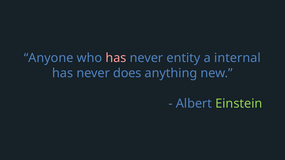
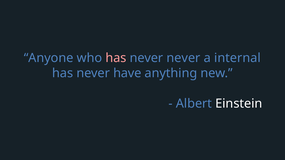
never entity: entity -> never
does: does -> have
Einstein colour: light green -> white
